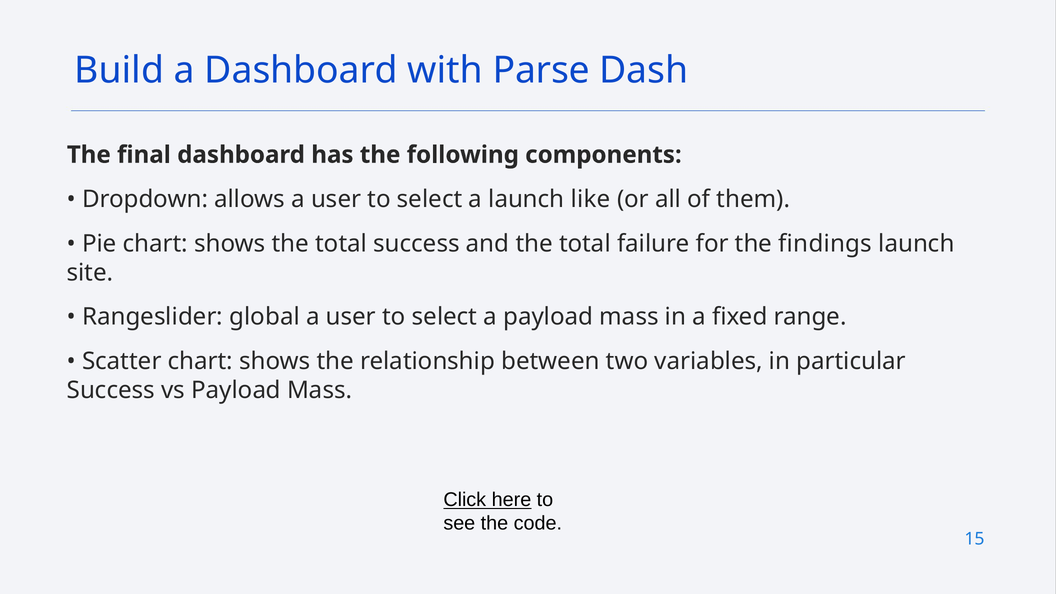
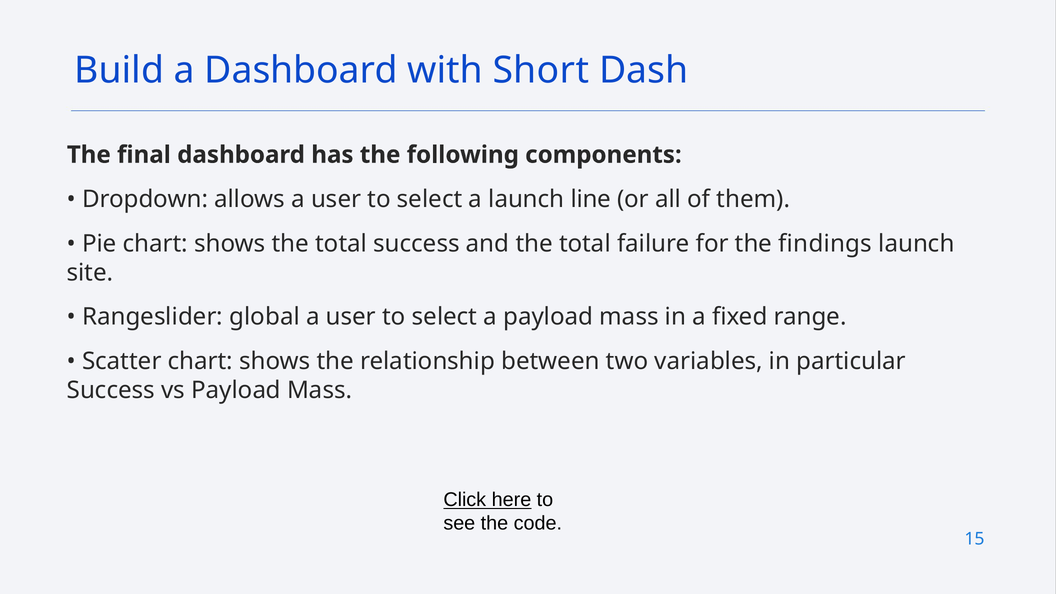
Parse: Parse -> Short
like: like -> line
